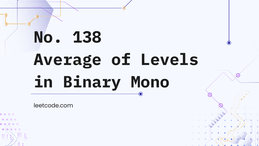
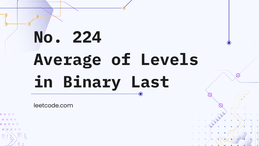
138: 138 -> 224
Mono: Mono -> Last
